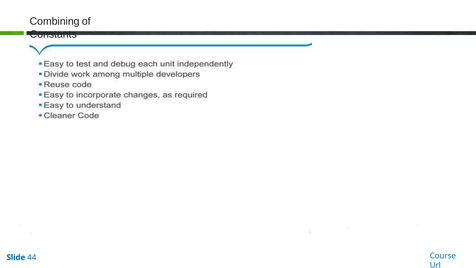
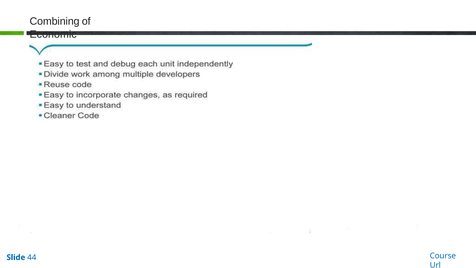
Constants: Constants -> Economic
